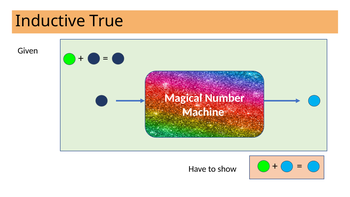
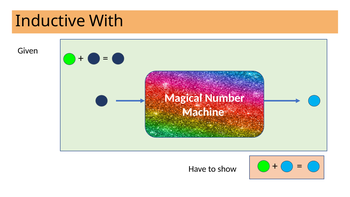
True: True -> With
